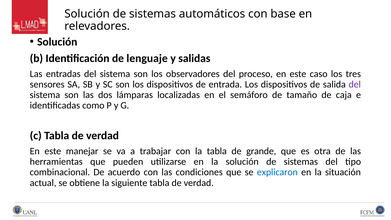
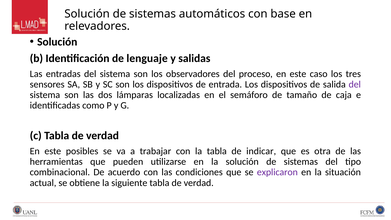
manejar: manejar -> posibles
grande: grande -> indicar
explicaron colour: blue -> purple
